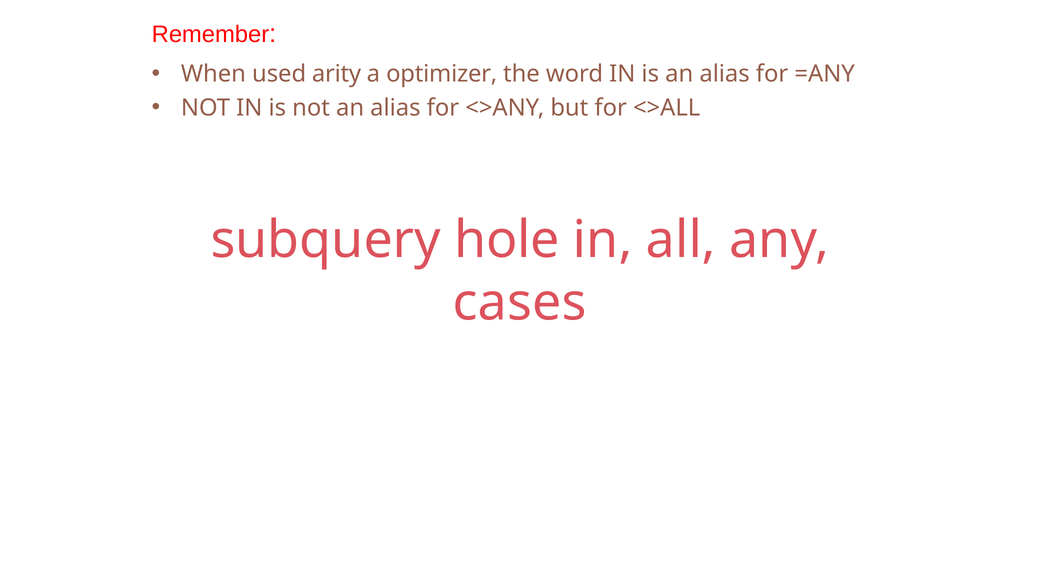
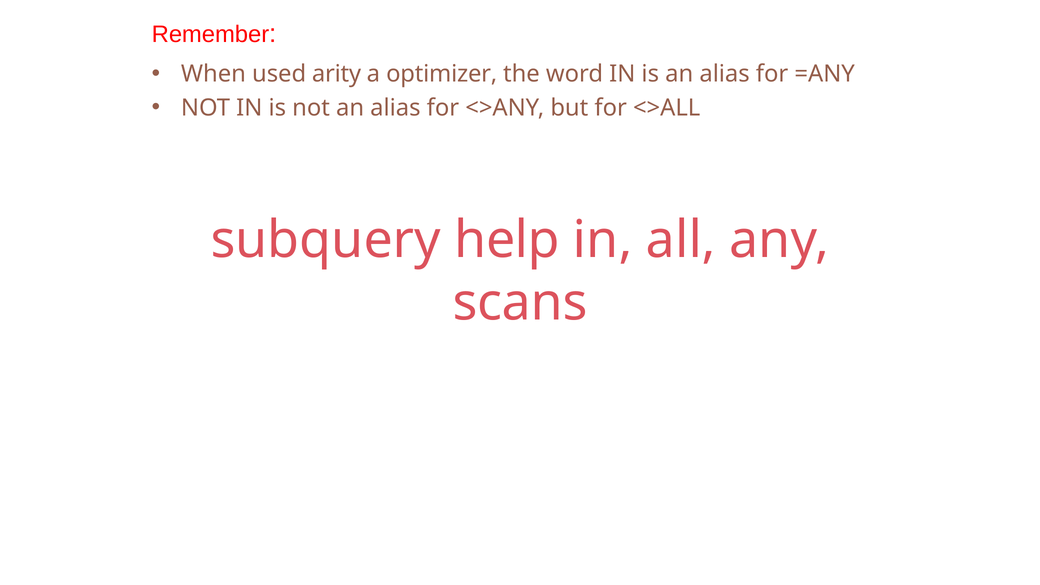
hole: hole -> help
cases: cases -> scans
